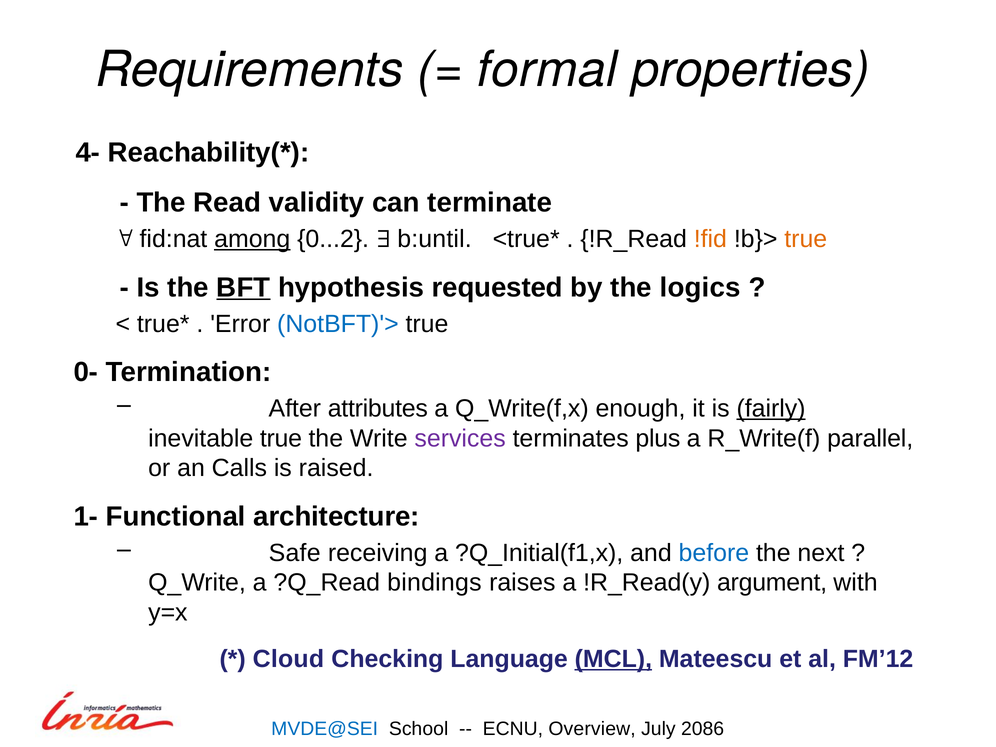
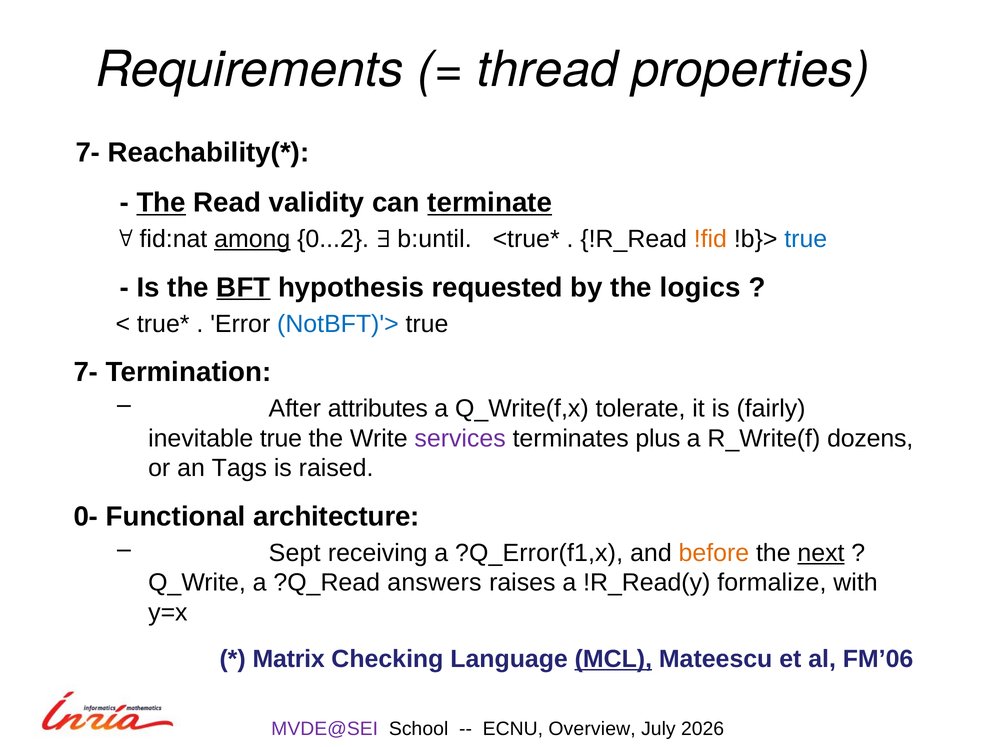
formal: formal -> thread
4- at (88, 152): 4- -> 7-
The at (161, 203) underline: none -> present
terminate underline: none -> present
true at (806, 239) colour: orange -> blue
0- at (86, 372): 0- -> 7-
enough: enough -> tolerate
fairly underline: present -> none
parallel: parallel -> dozens
Calls: Calls -> Tags
1-: 1- -> 0-
Safe: Safe -> Sept
?Q_Initial(f1,x: ?Q_Initial(f1,x -> ?Q_Error(f1,x
before colour: blue -> orange
next underline: none -> present
bindings: bindings -> answers
argument: argument -> formalize
Cloud: Cloud -> Matrix
FM’12: FM’12 -> FM’06
MVDE@SEI colour: blue -> purple
2086: 2086 -> 2026
